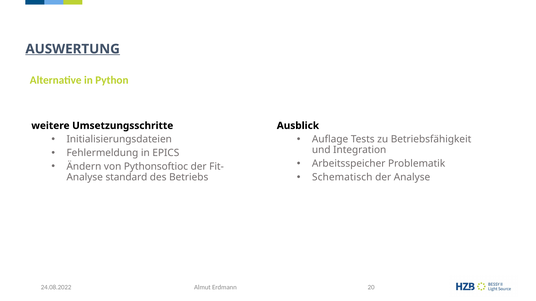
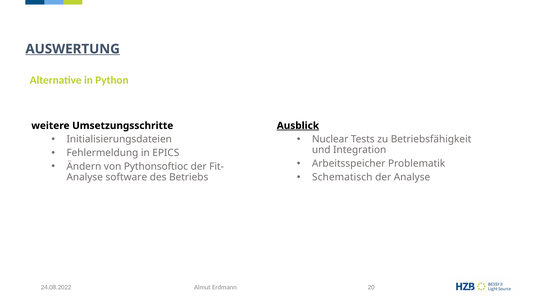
Ausblick underline: none -> present
Auflage: Auflage -> Nuclear
standard: standard -> software
